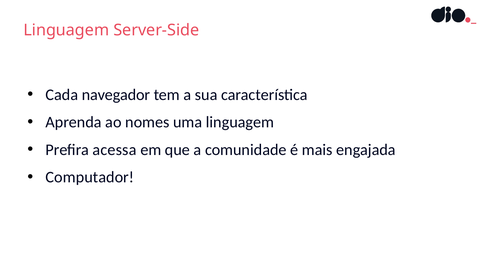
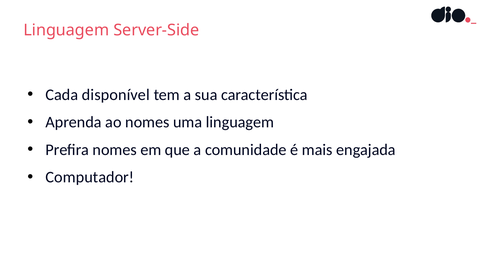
navegador: navegador -> disponível
Prefira acessa: acessa -> nomes
